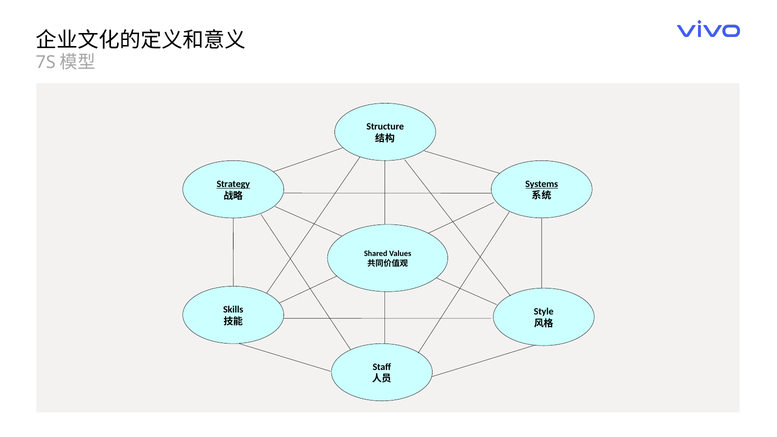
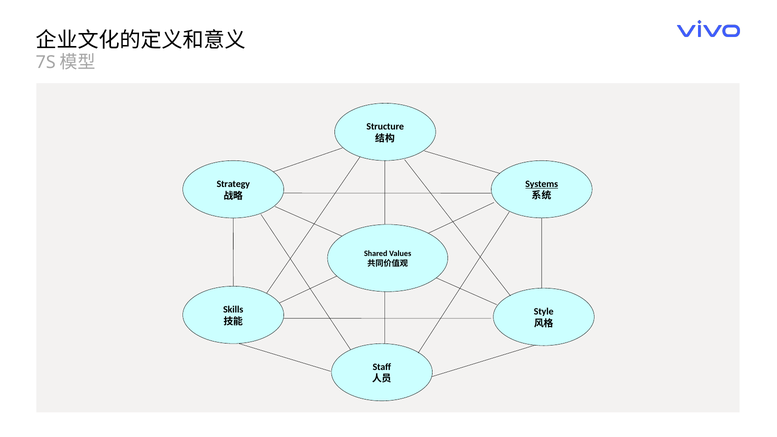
Strategy underline: present -> none
